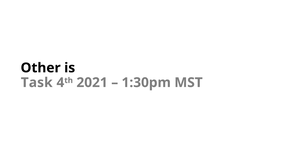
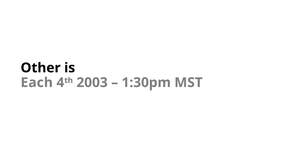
Task: Task -> Each
2021: 2021 -> 2003
